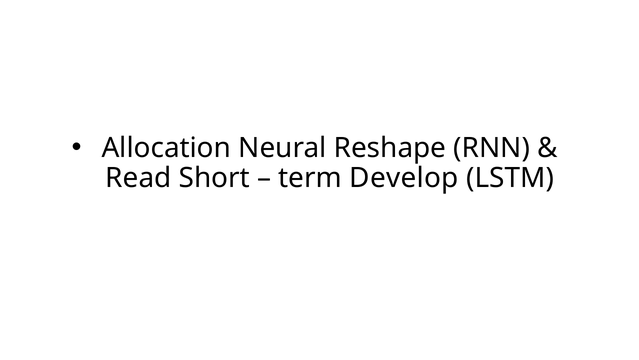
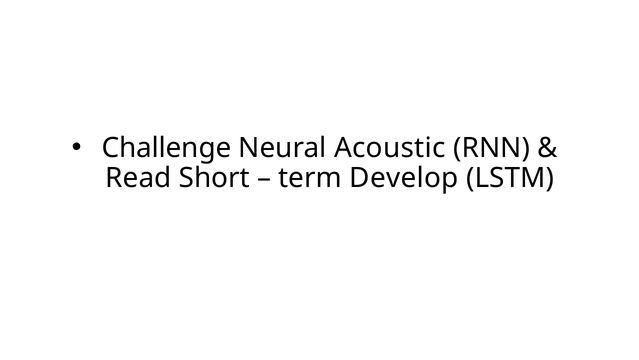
Allocation: Allocation -> Challenge
Reshape: Reshape -> Acoustic
